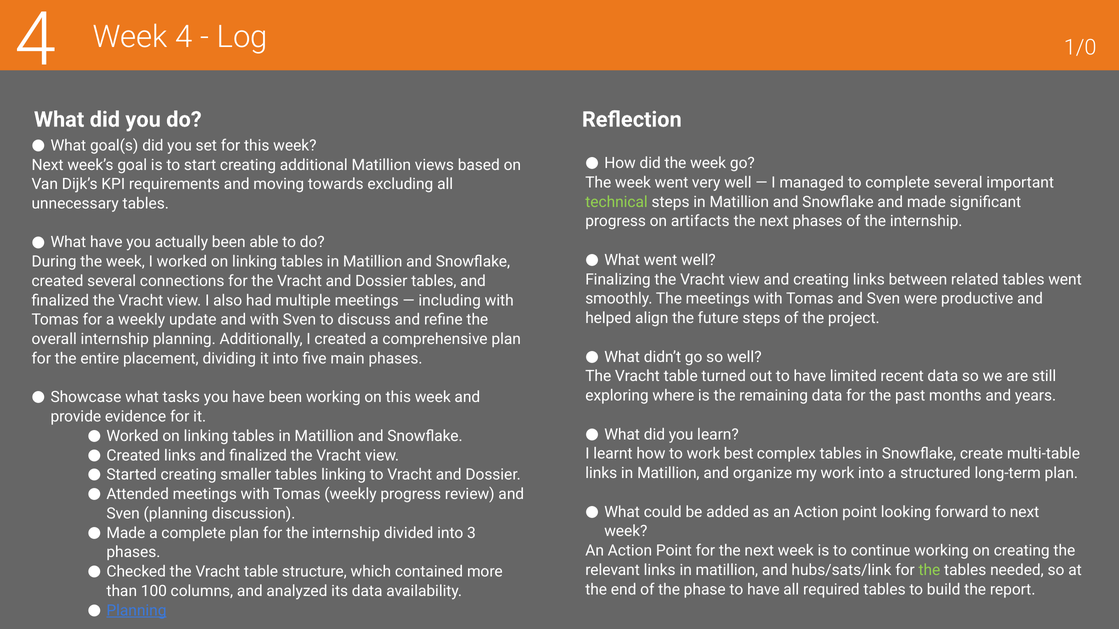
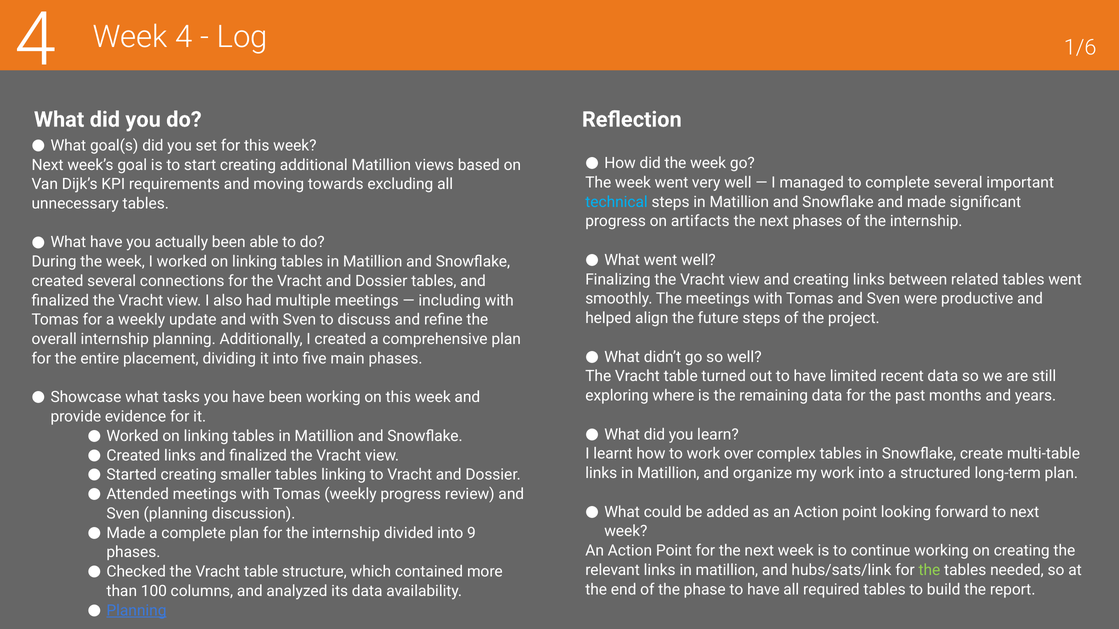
1/0: 1/0 -> 1/6
technical colour: light green -> light blue
best: best -> over
3: 3 -> 9
